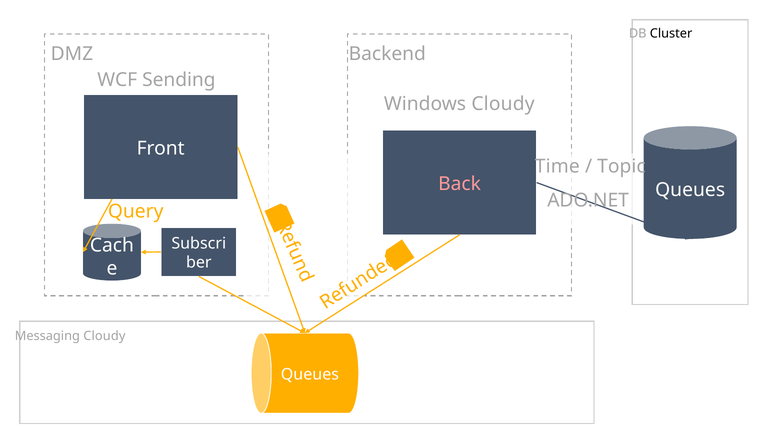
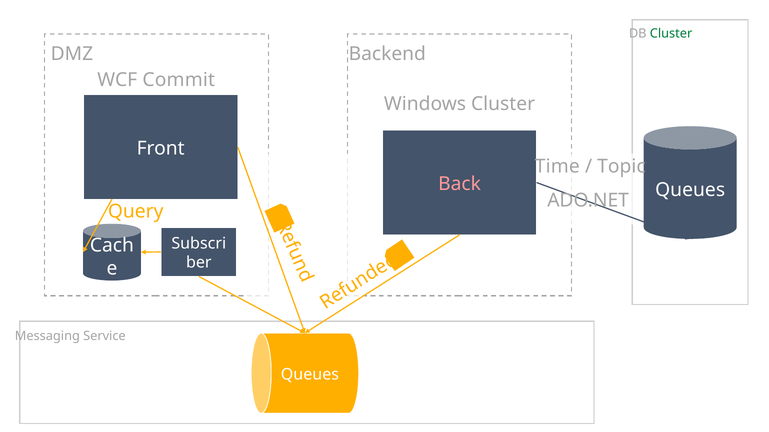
Cluster at (671, 33) colour: black -> green
Sending: Sending -> Commit
Windows Cloudy: Cloudy -> Cluster
Messaging Cloudy: Cloudy -> Service
